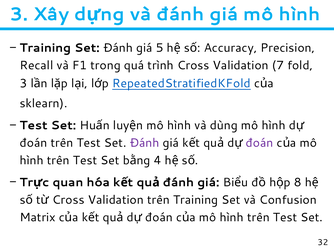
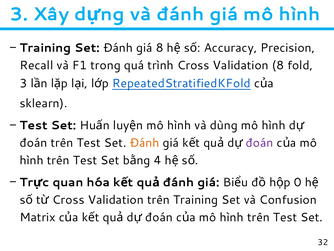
giá 5: 5 -> 8
Validation 7: 7 -> 8
Đánh at (145, 143) colour: purple -> orange
8: 8 -> 0
